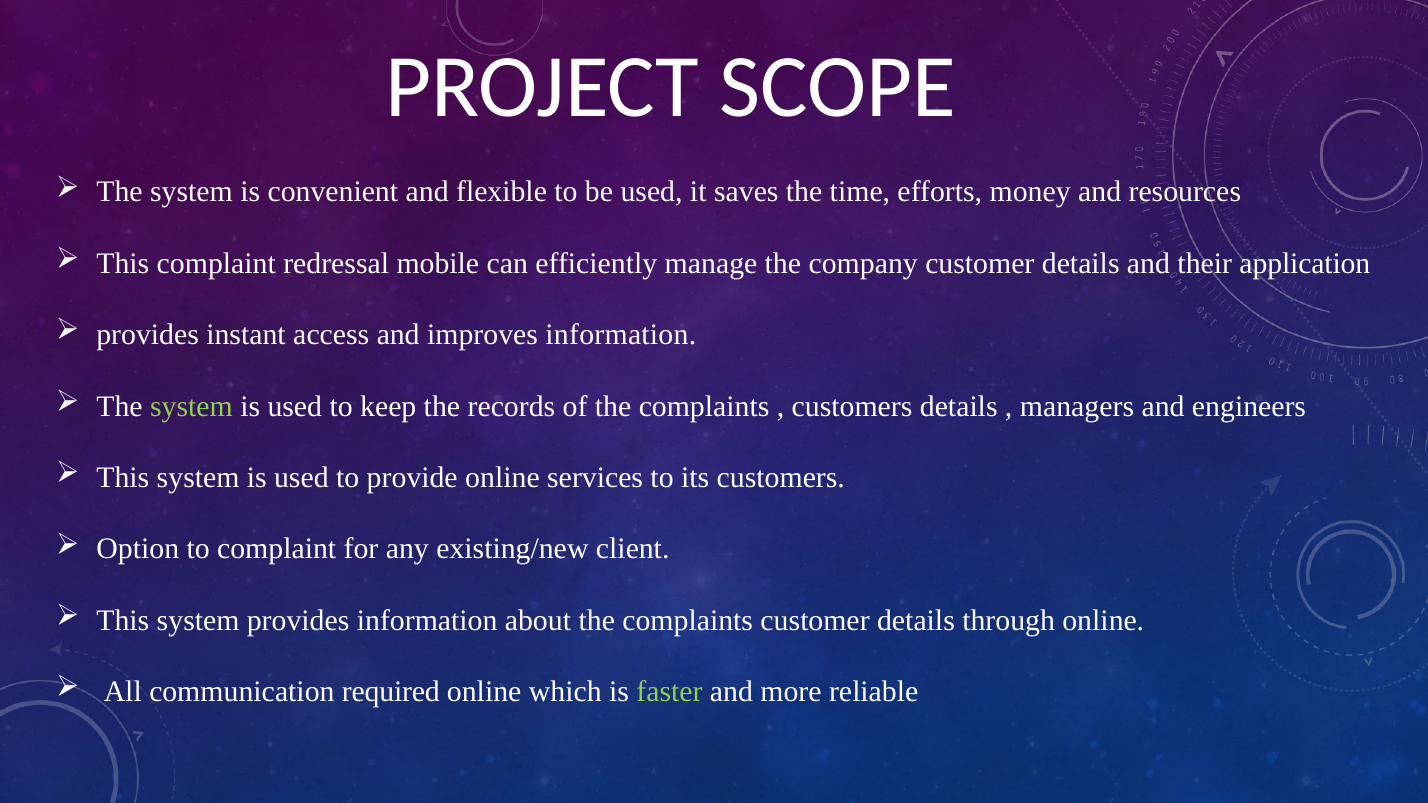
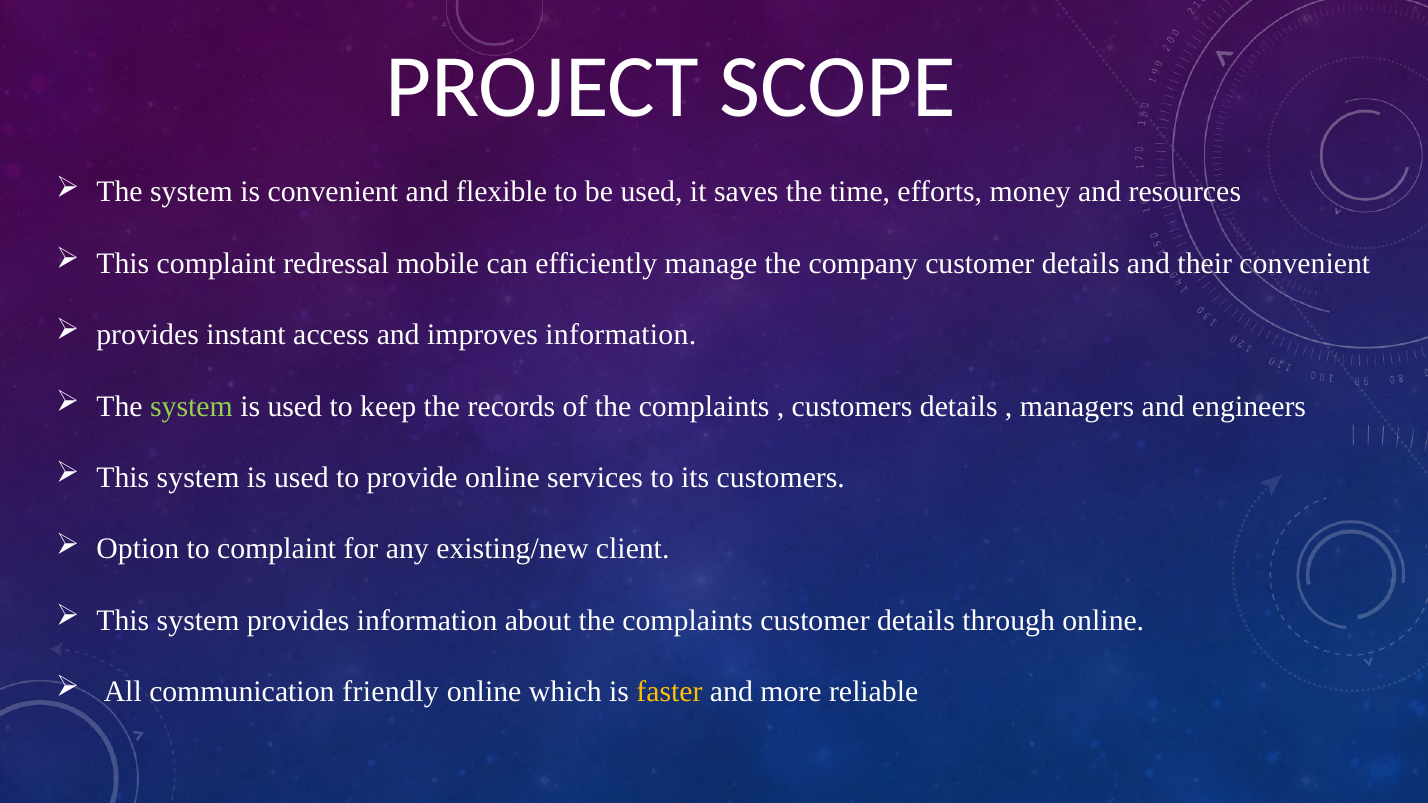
their application: application -> convenient
required: required -> friendly
faster colour: light green -> yellow
